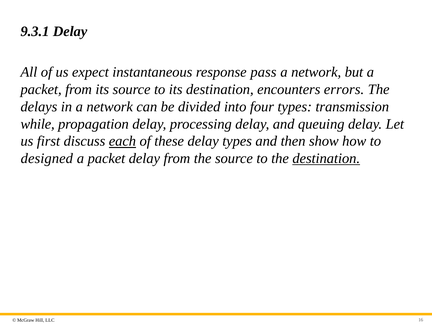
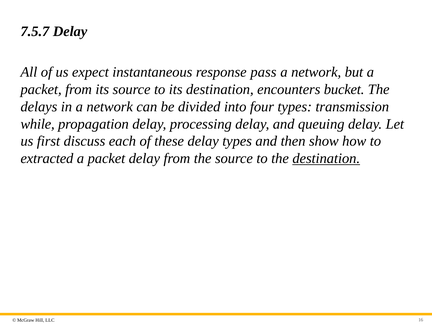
9.3.1: 9.3.1 -> 7.5.7
errors: errors -> bucket
each underline: present -> none
designed: designed -> extracted
